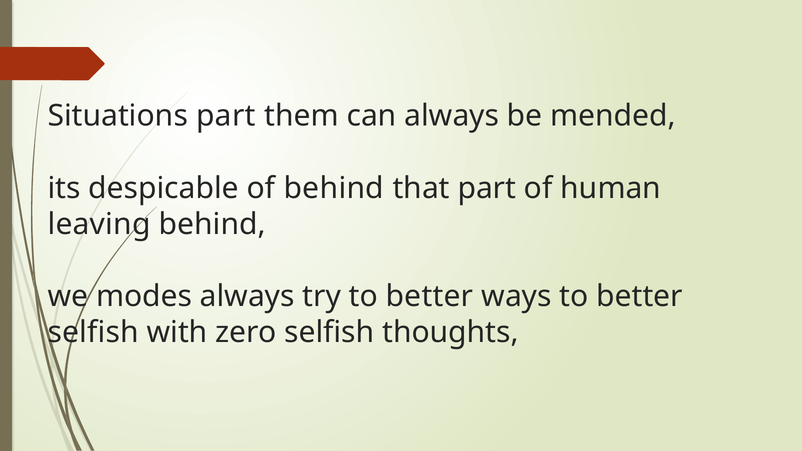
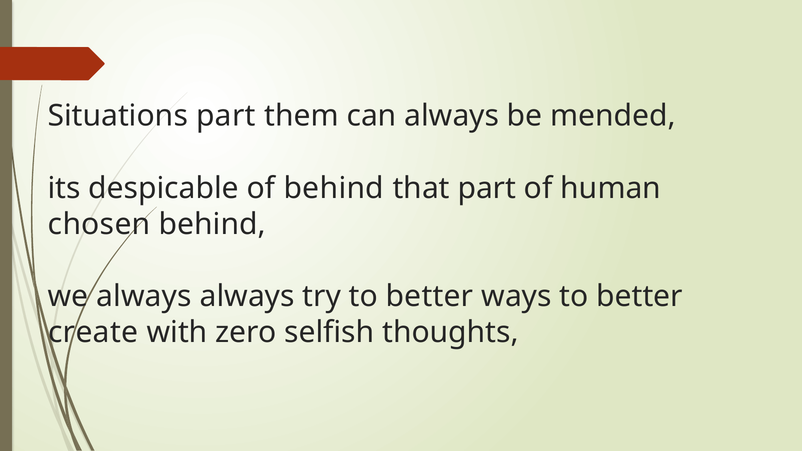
leaving: leaving -> chosen
we modes: modes -> always
selfish at (93, 333): selfish -> create
